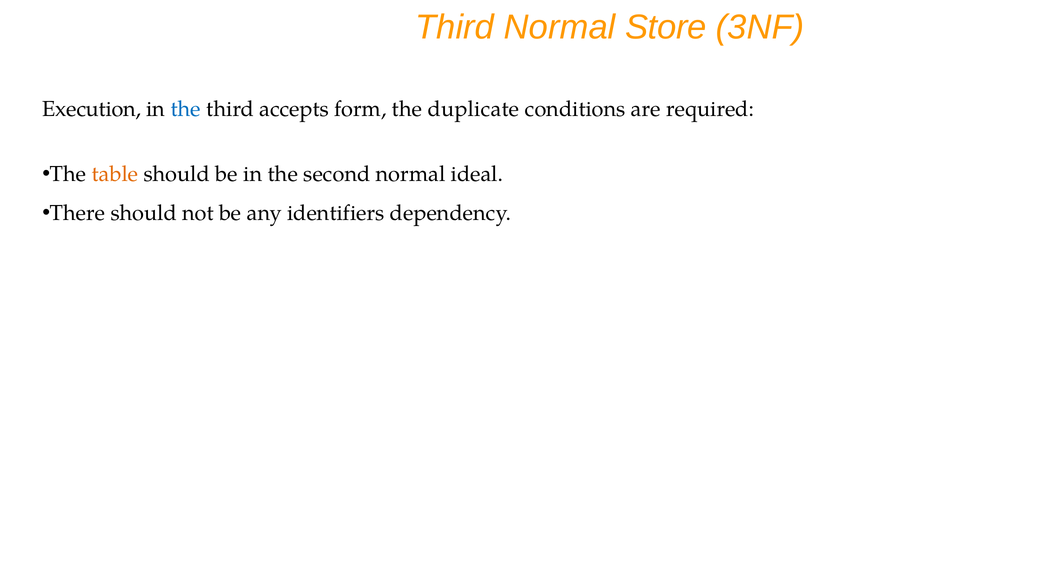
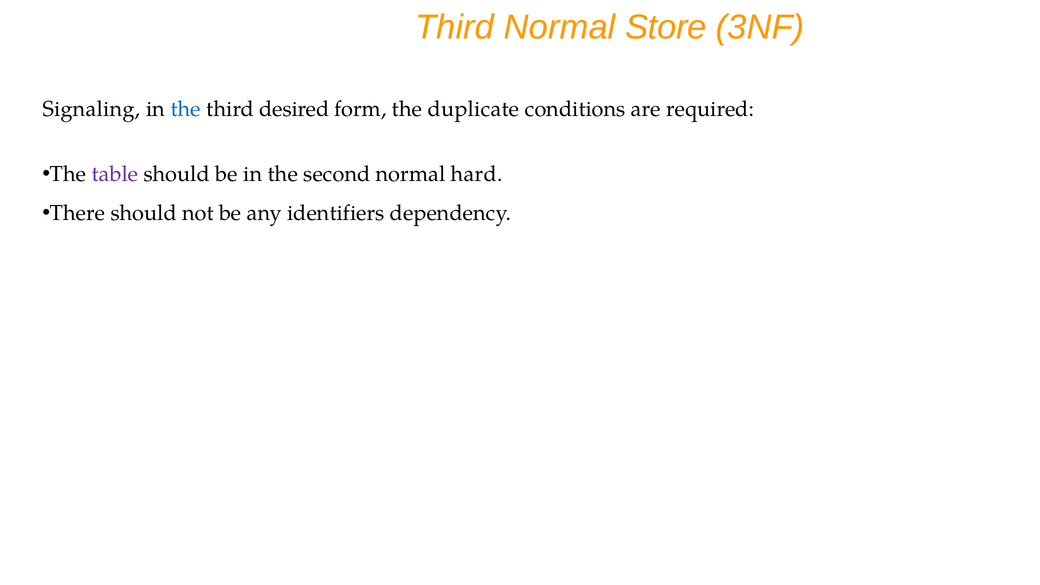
Execution: Execution -> Signaling
accepts: accepts -> desired
table colour: orange -> purple
ideal: ideal -> hard
